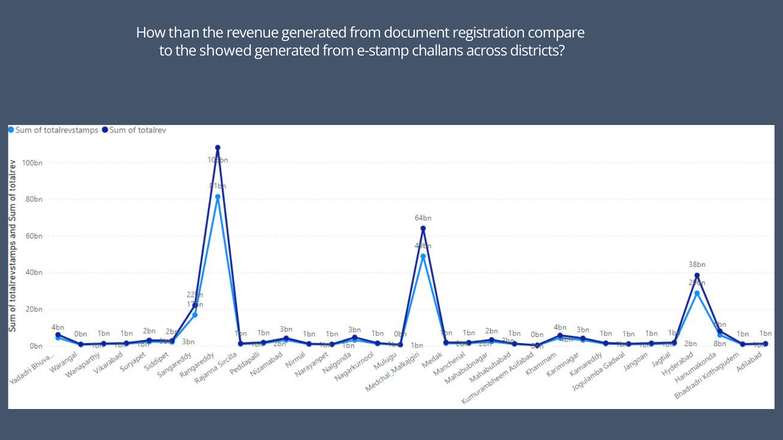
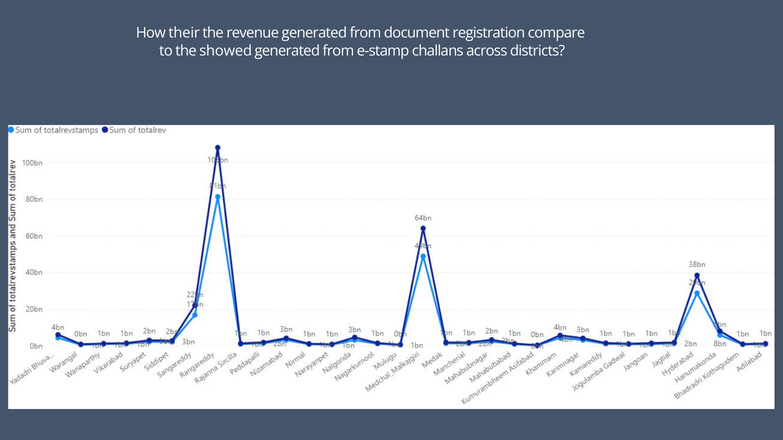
than: than -> their
